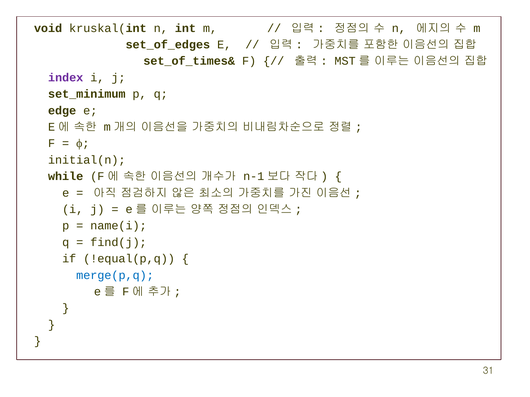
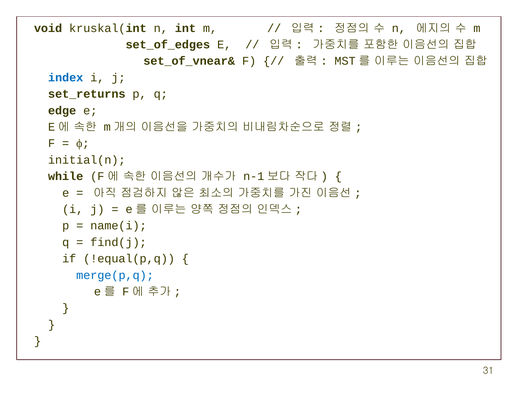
set_of_times&: set_of_times& -> set_of_vnear&
index colour: purple -> blue
set_minimum: set_minimum -> set_returns
